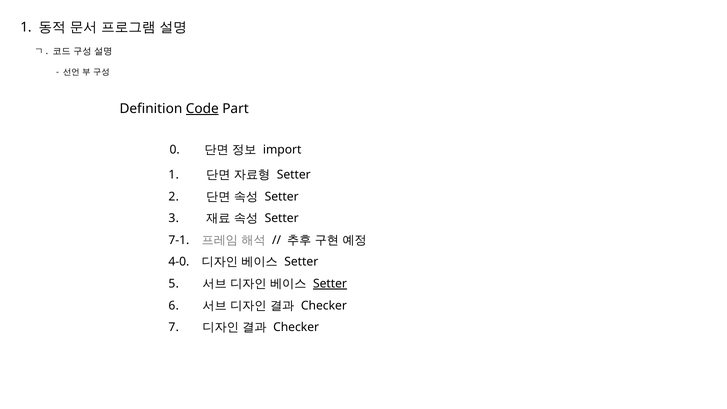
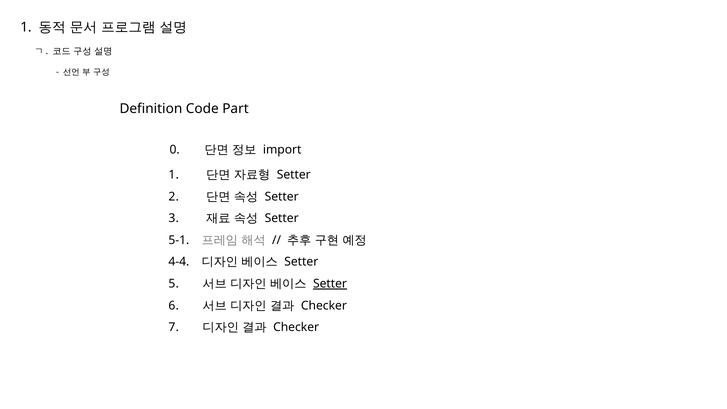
Code underline: present -> none
7-1: 7-1 -> 5-1
4-0: 4-0 -> 4-4
